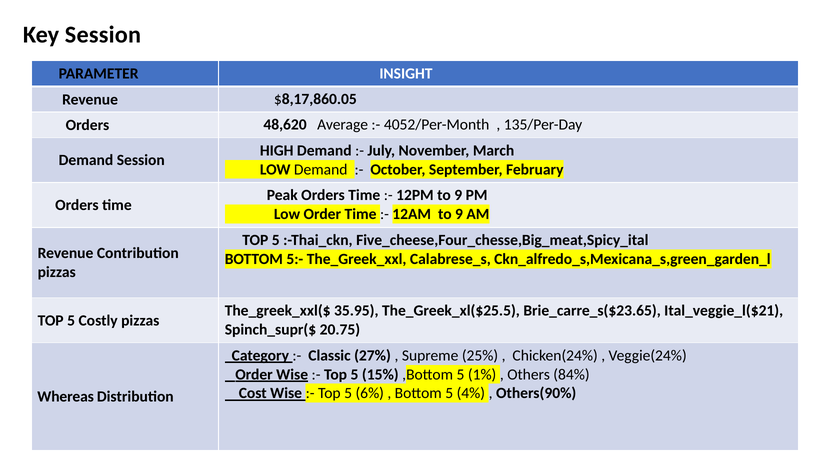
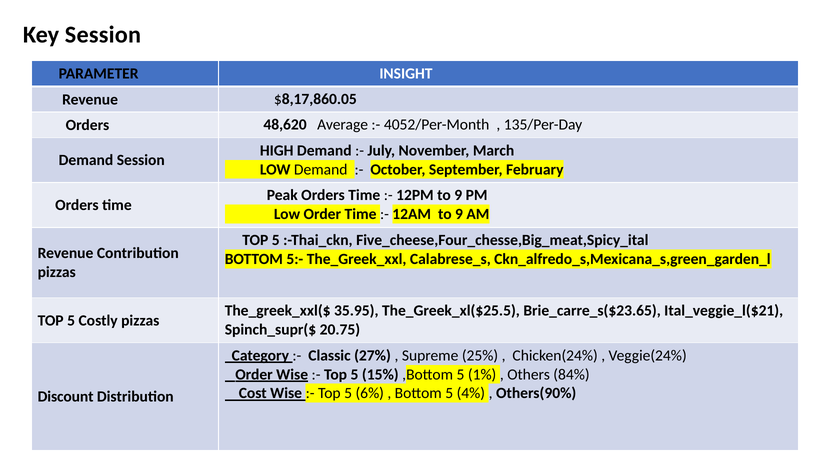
Whereas: Whereas -> Discount
